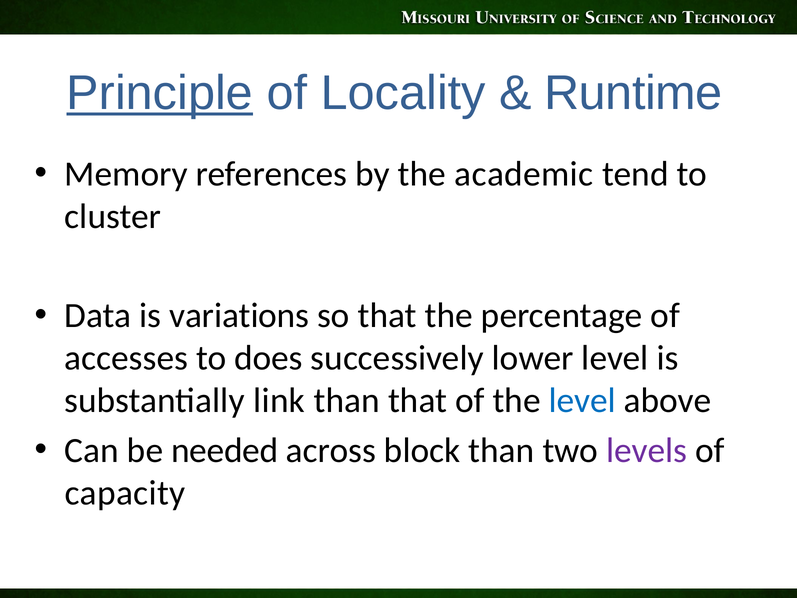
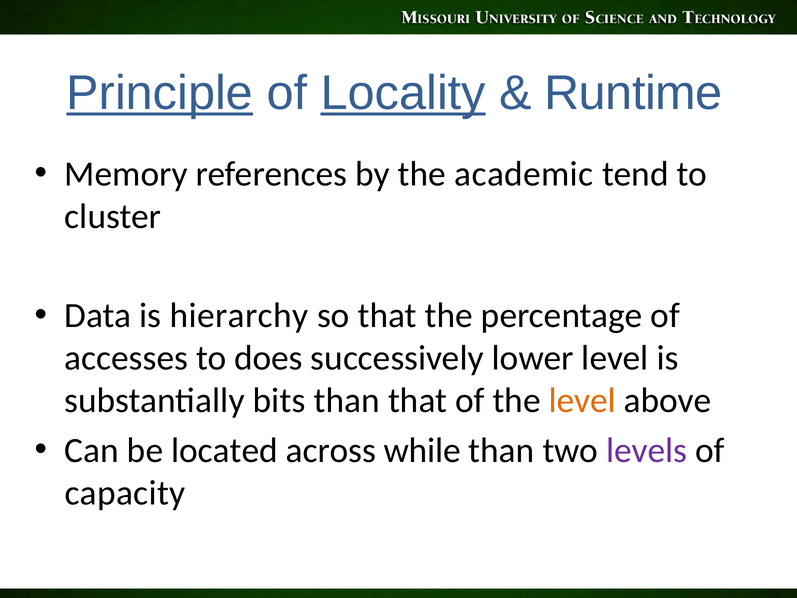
Locality underline: none -> present
variations: variations -> hierarchy
link: link -> bits
level at (582, 401) colour: blue -> orange
needed: needed -> located
block: block -> while
